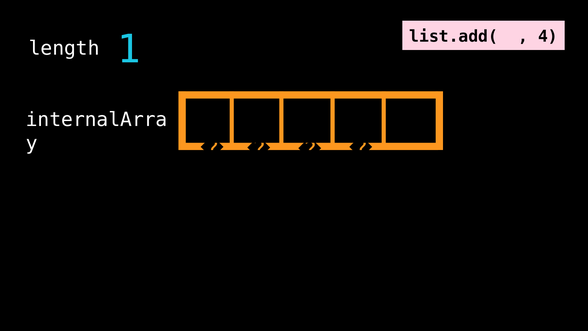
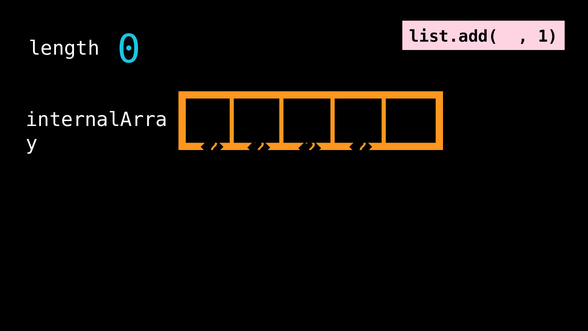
4: 4 -> 1
1: 1 -> 0
